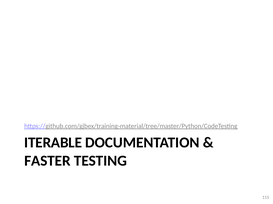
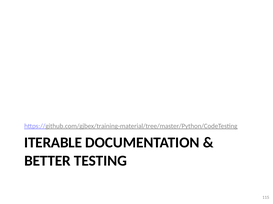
FASTER: FASTER -> BETTER
